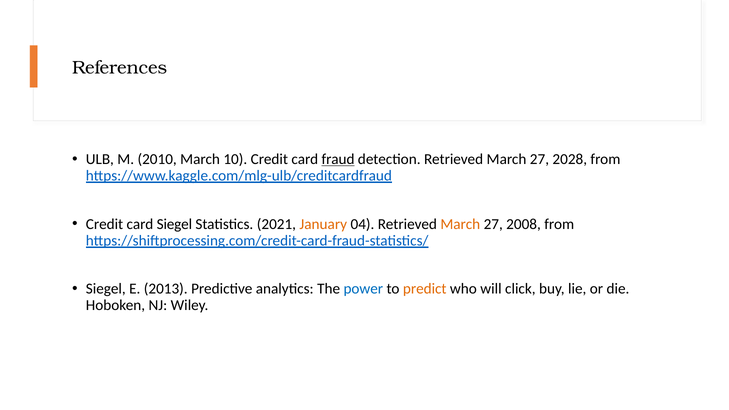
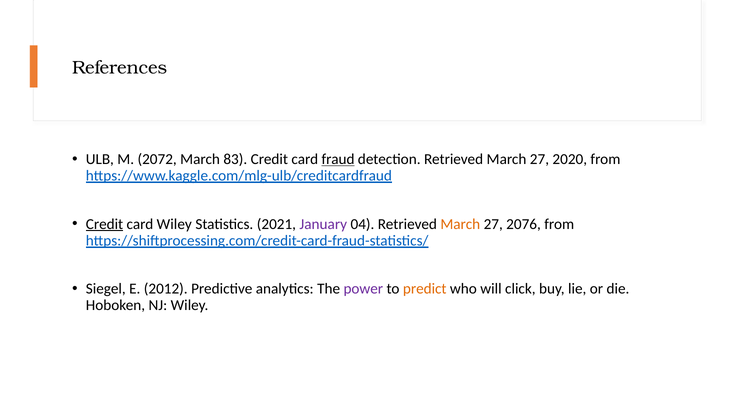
2010: 2010 -> 2072
10: 10 -> 83
2028: 2028 -> 2020
Credit at (105, 224) underline: none -> present
card Siegel: Siegel -> Wiley
January colour: orange -> purple
2008: 2008 -> 2076
2013: 2013 -> 2012
power colour: blue -> purple
